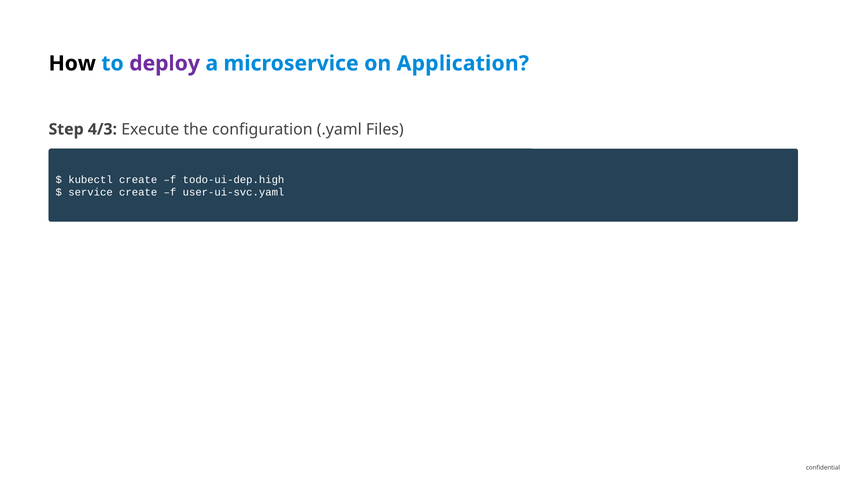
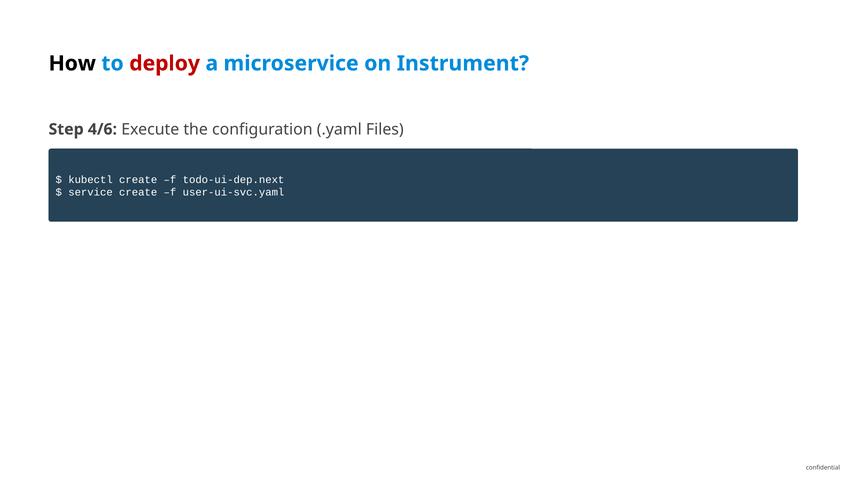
deploy colour: purple -> red
Application: Application -> Instrument
4/3: 4/3 -> 4/6
todo-ui-dep.high: todo-ui-dep.high -> todo-ui-dep.next
